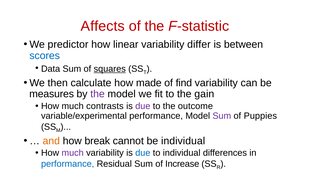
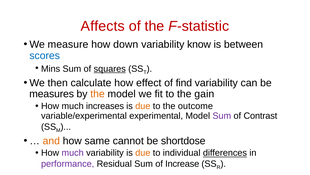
predictor: predictor -> measure
linear: linear -> down
differ: differ -> know
Data: Data -> Mins
made: made -> effect
the at (98, 94) colour: purple -> orange
contrasts: contrasts -> increases
due at (143, 106) colour: purple -> orange
variable/experimental performance: performance -> experimental
Puppies: Puppies -> Contrast
break: break -> same
be individual: individual -> shortdose
due at (143, 152) colour: blue -> orange
differences underline: none -> present
performance at (68, 163) colour: blue -> purple
